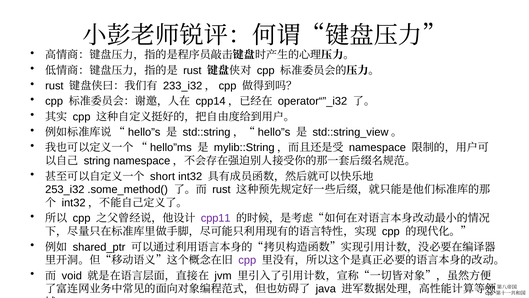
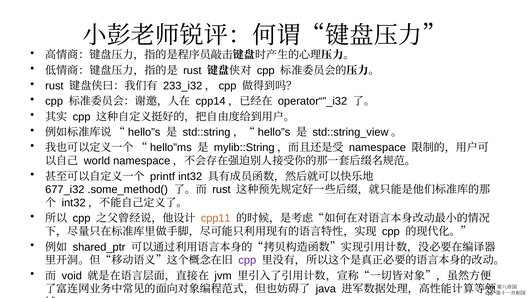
string: string -> world
short: short -> printf
253_i32: 253_i32 -> 677_i32
cpp11 colour: purple -> orange
